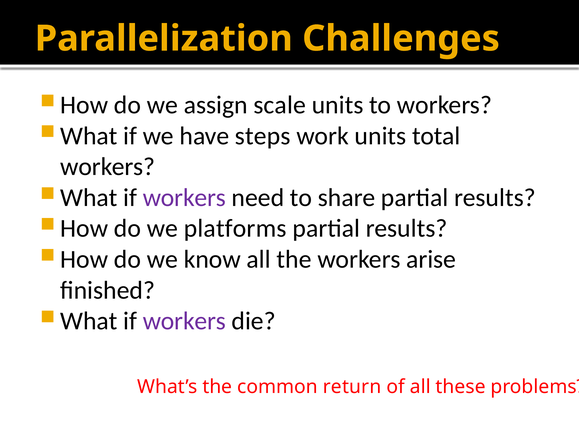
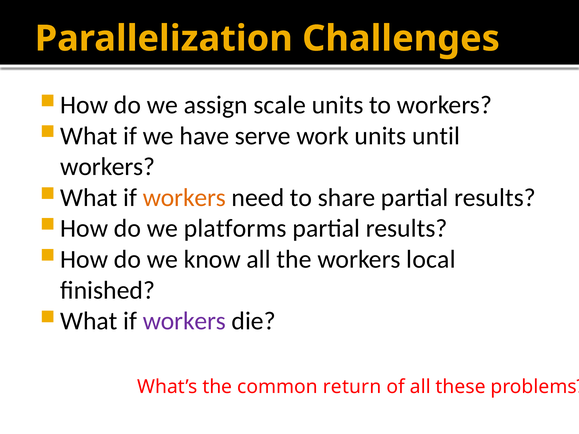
steps: steps -> serve
total: total -> until
workers at (184, 198) colour: purple -> orange
arise: arise -> local
